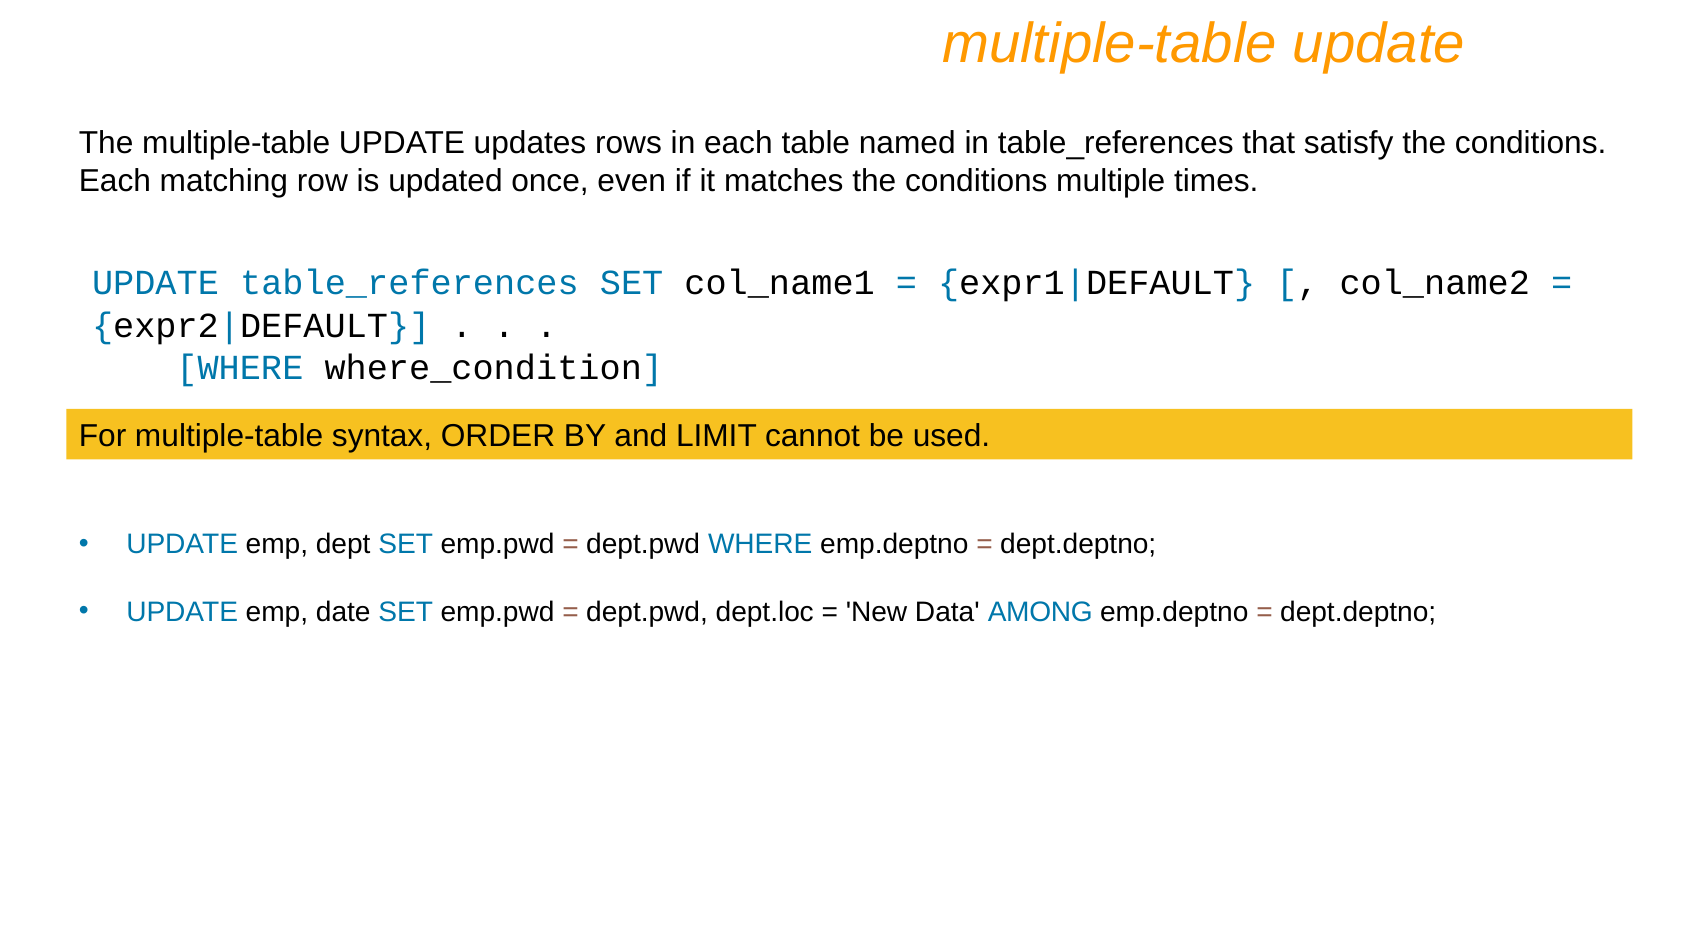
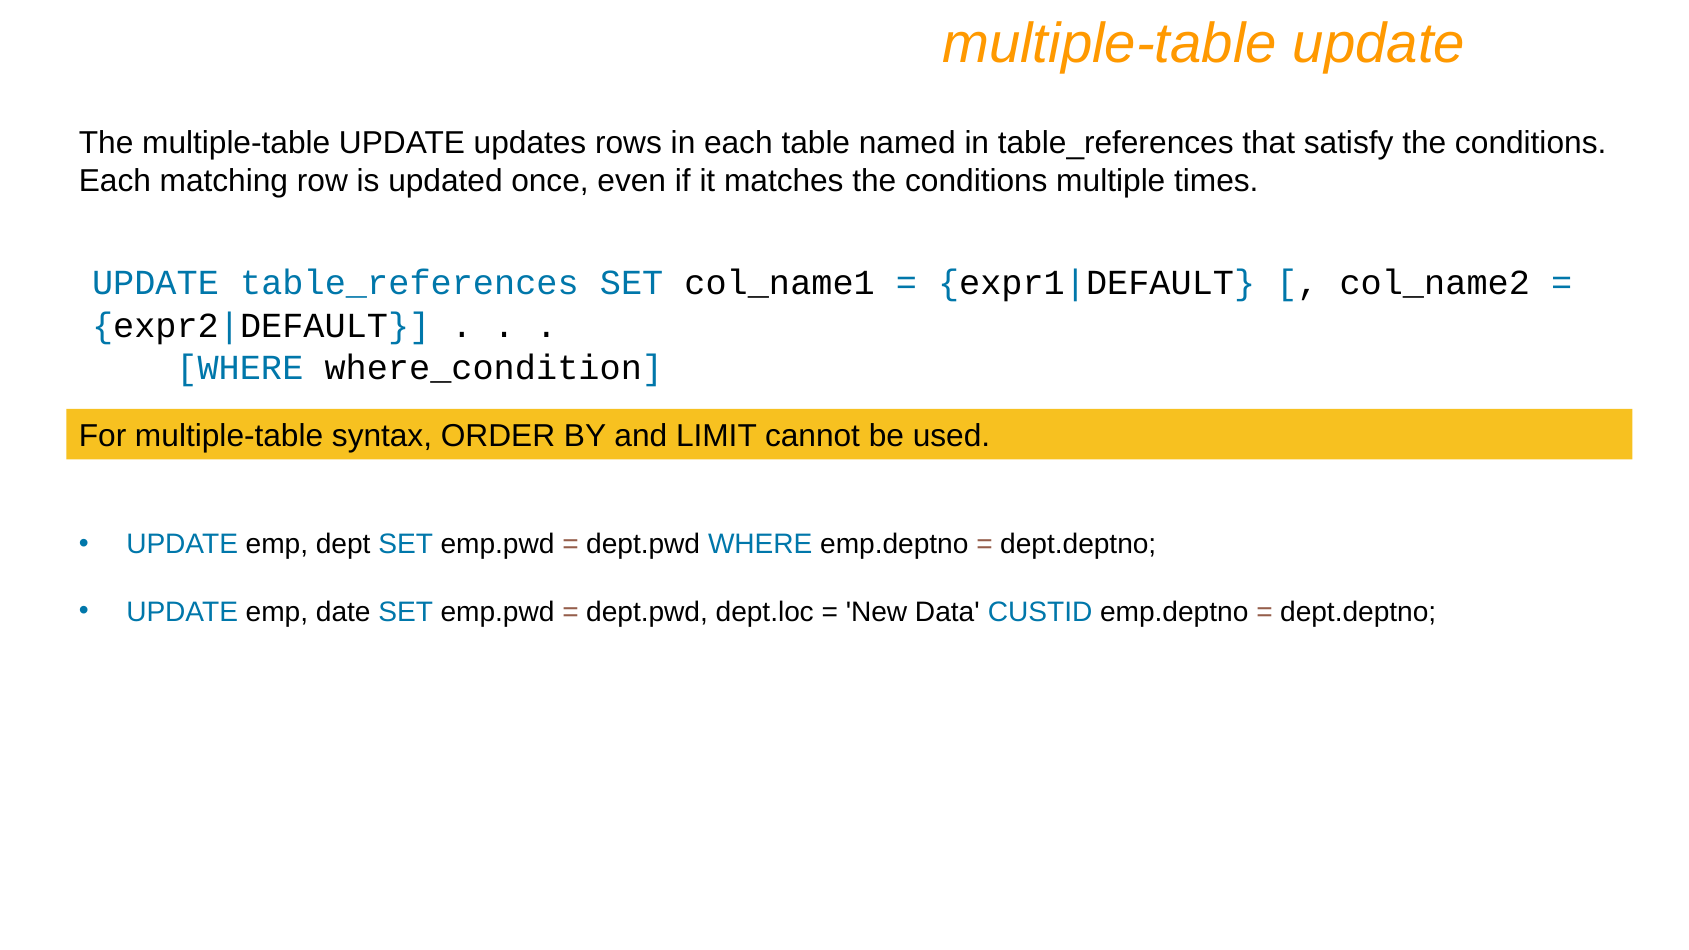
AMONG: AMONG -> CUSTID
